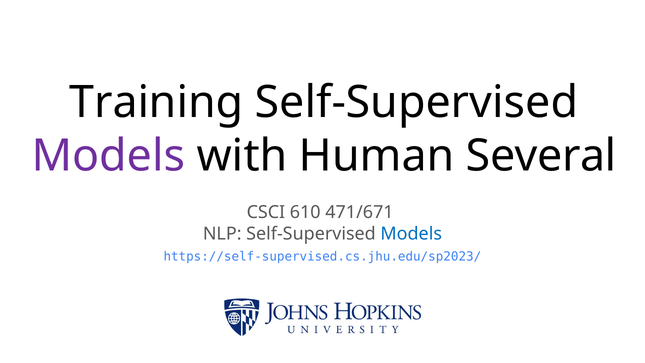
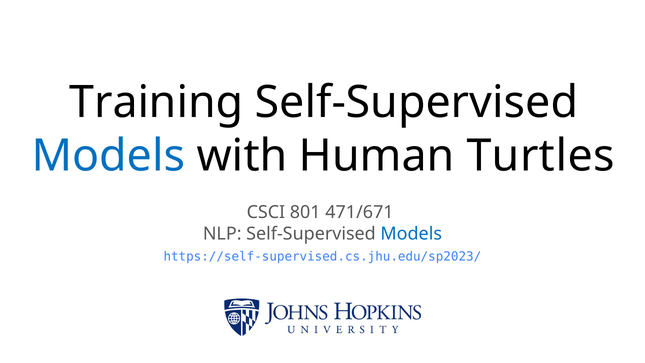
Models at (108, 156) colour: purple -> blue
Several: Several -> Turtles
610: 610 -> 801
